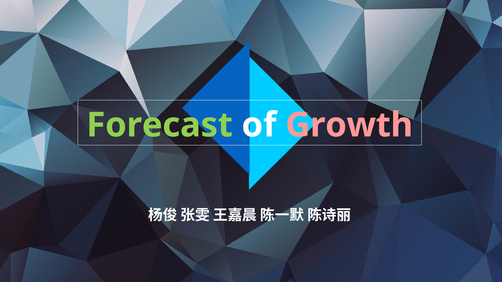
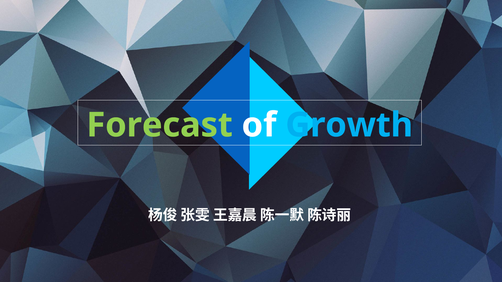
Growth colour: pink -> light blue
